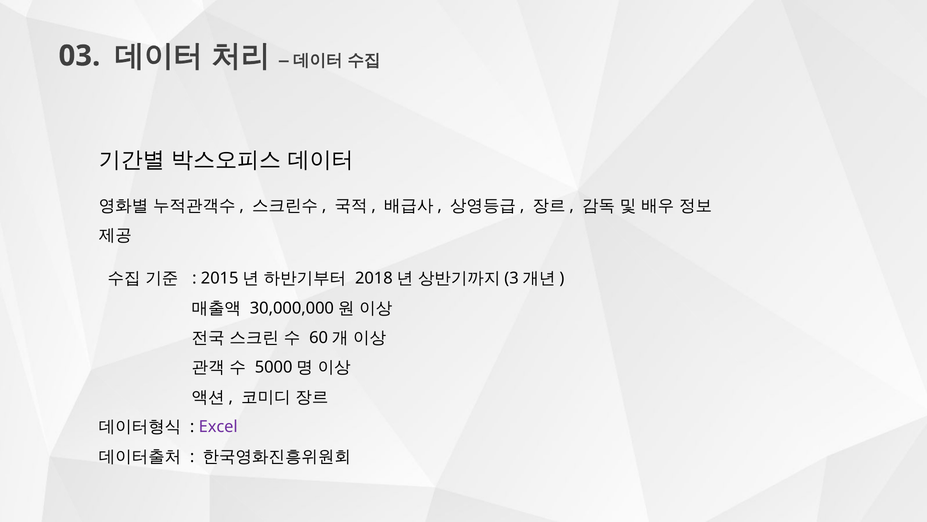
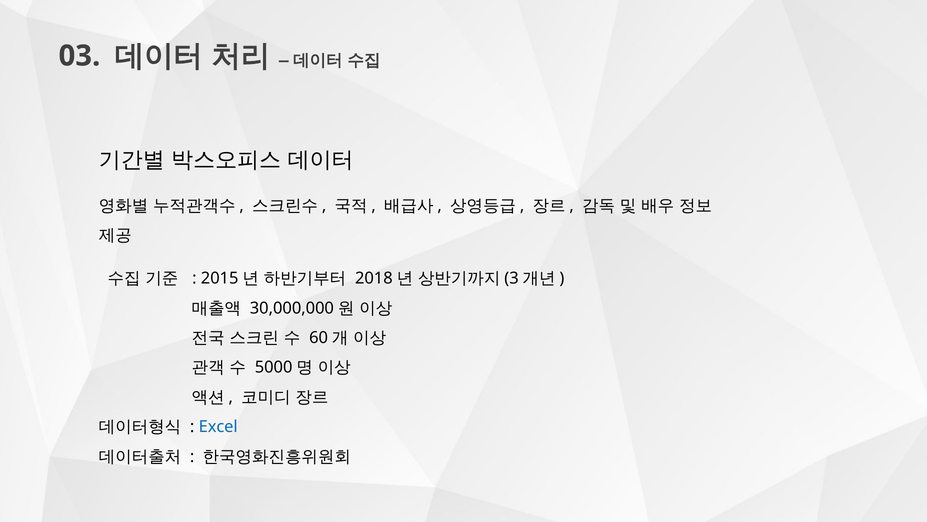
Excel colour: purple -> blue
